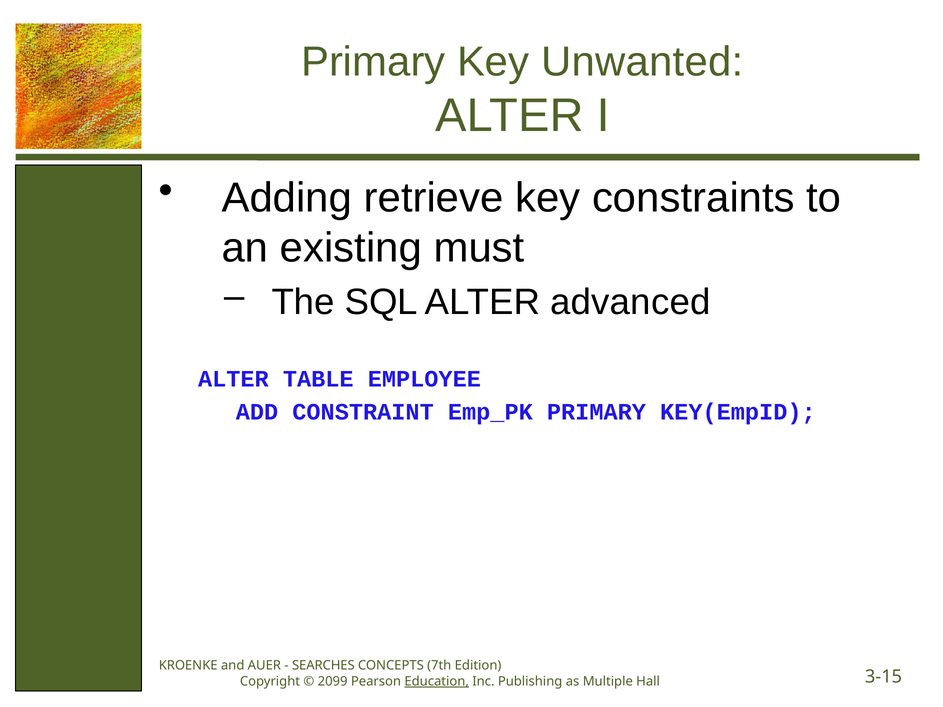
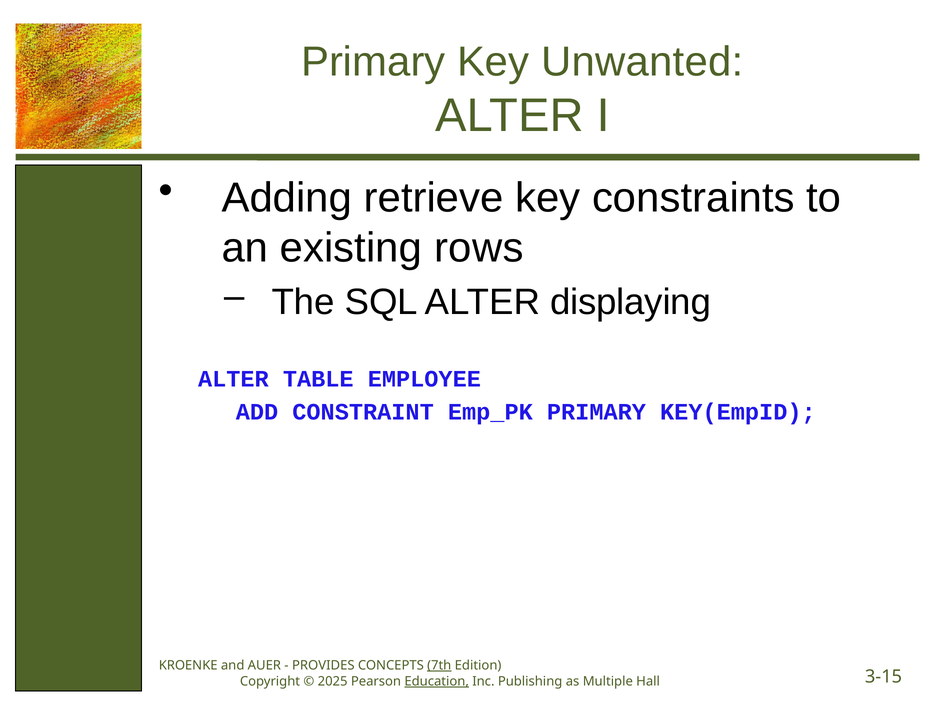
must: must -> rows
advanced: advanced -> displaying
SEARCHES: SEARCHES -> PROVIDES
7th underline: none -> present
2099: 2099 -> 2025
